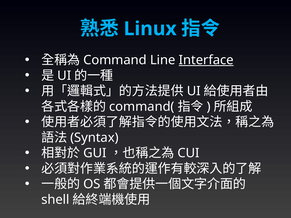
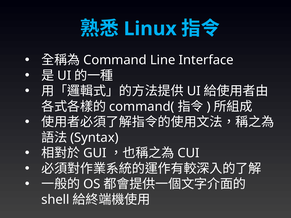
Interface underline: present -> none
